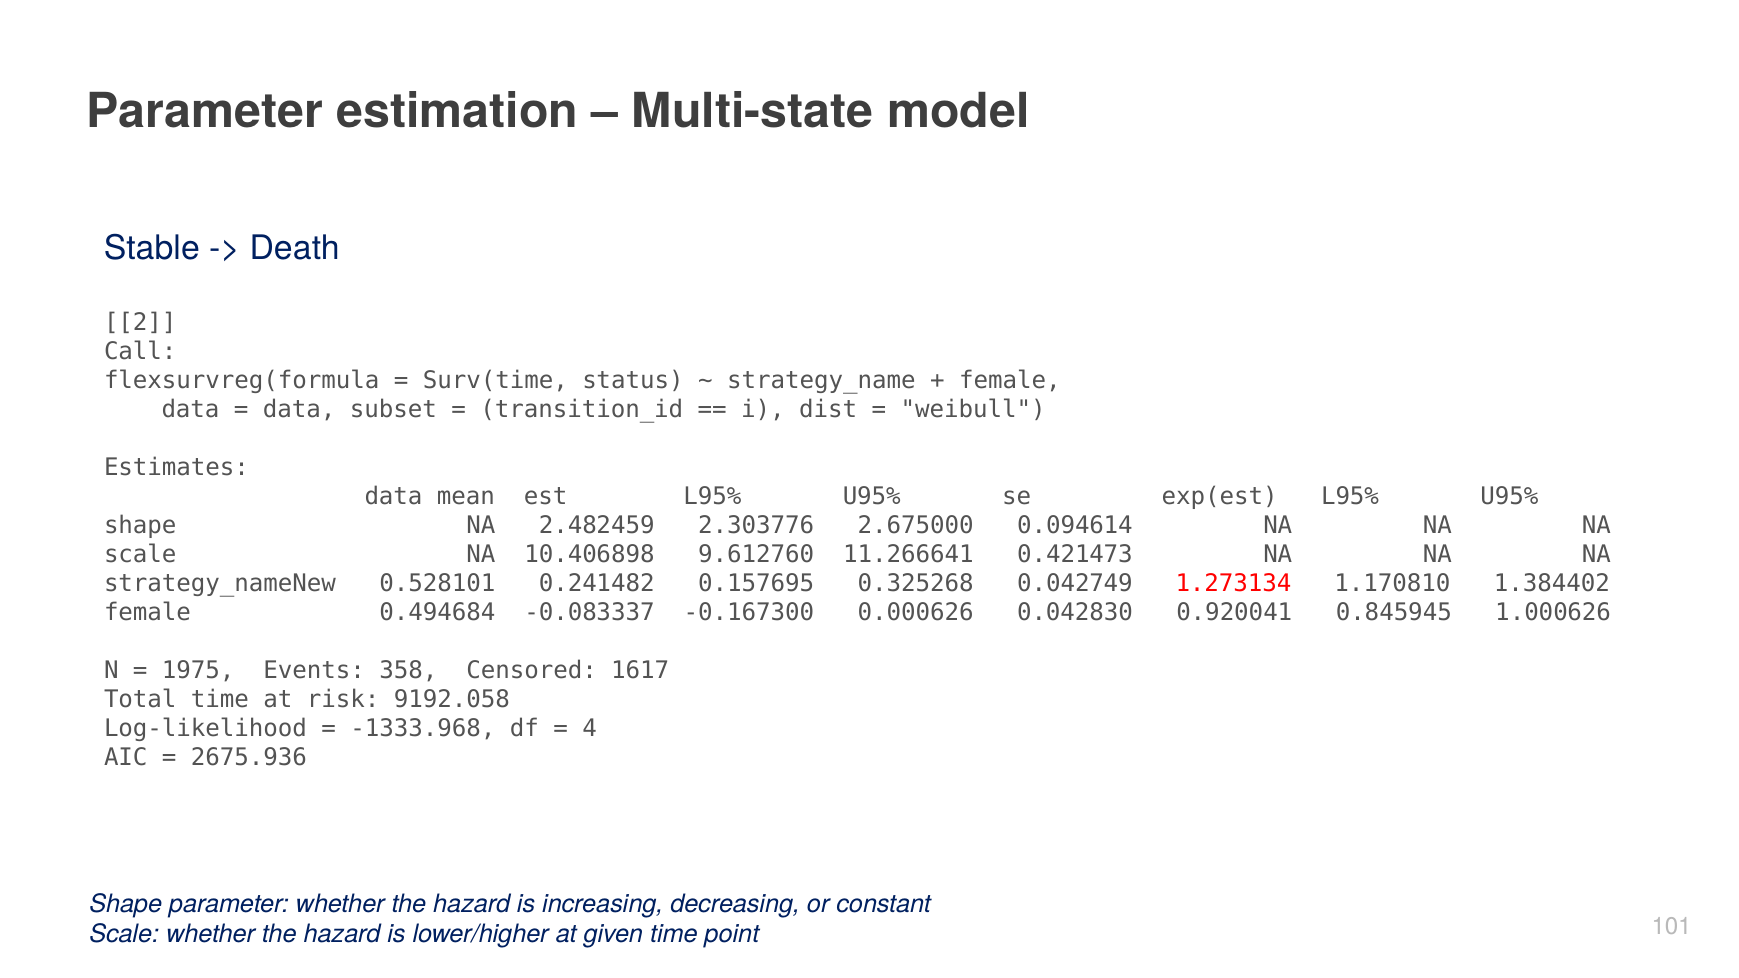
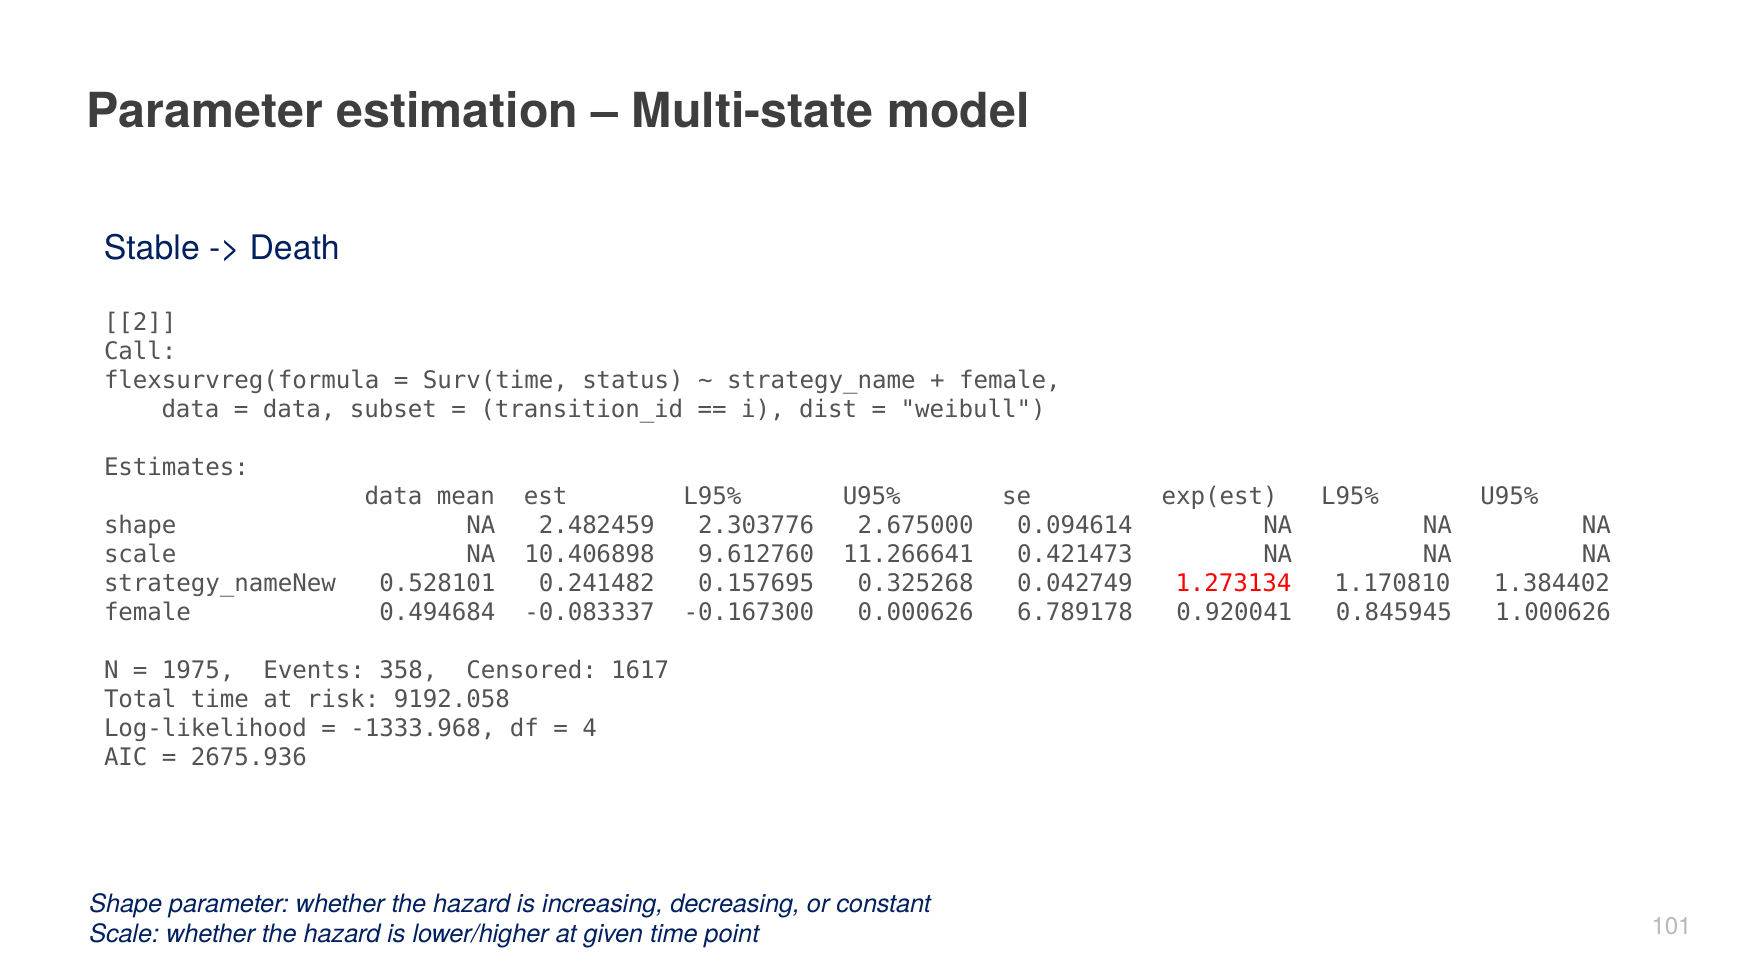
0.042830: 0.042830 -> 6.789178
